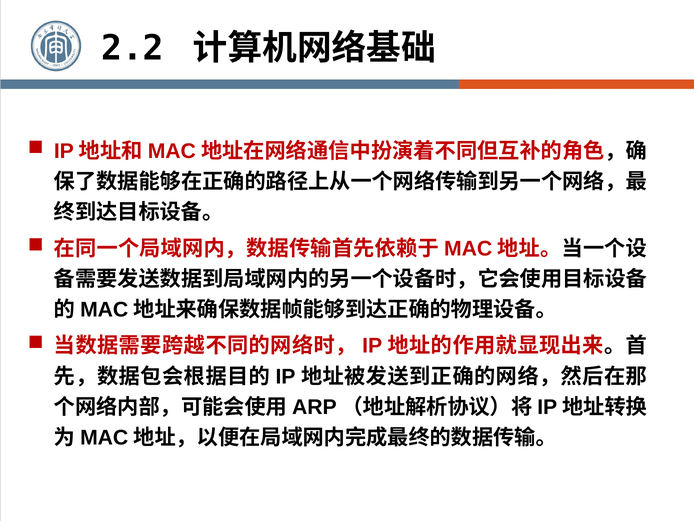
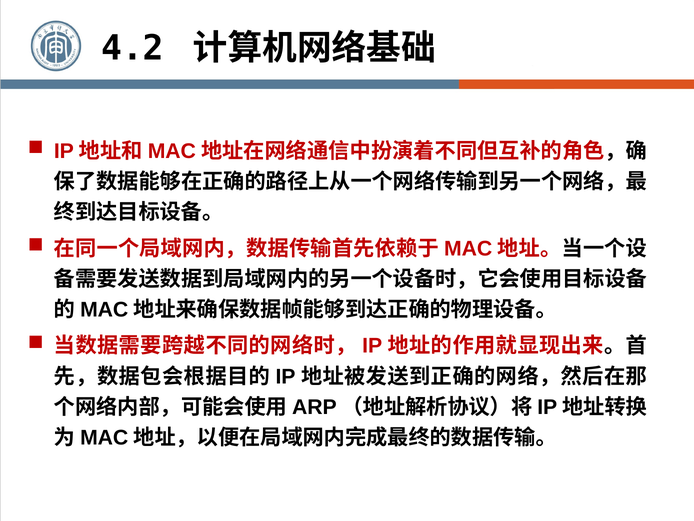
2.2: 2.2 -> 4.2
